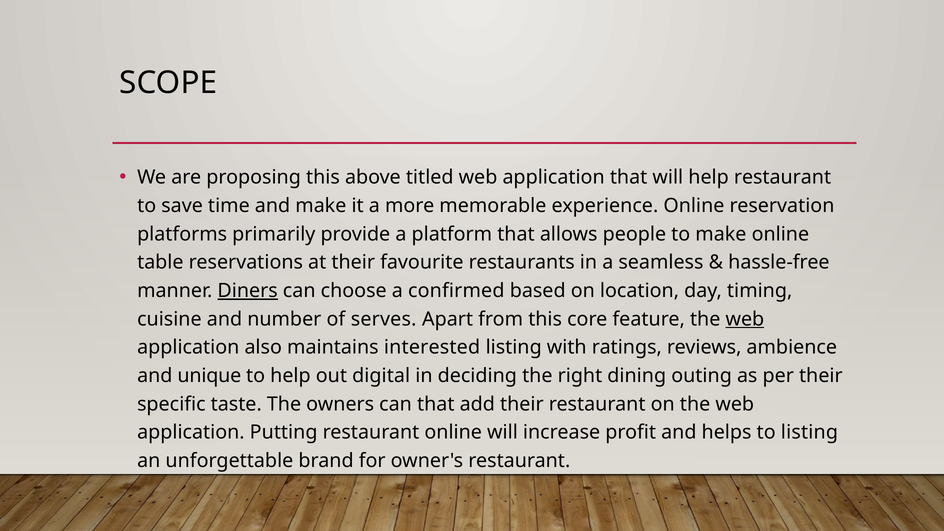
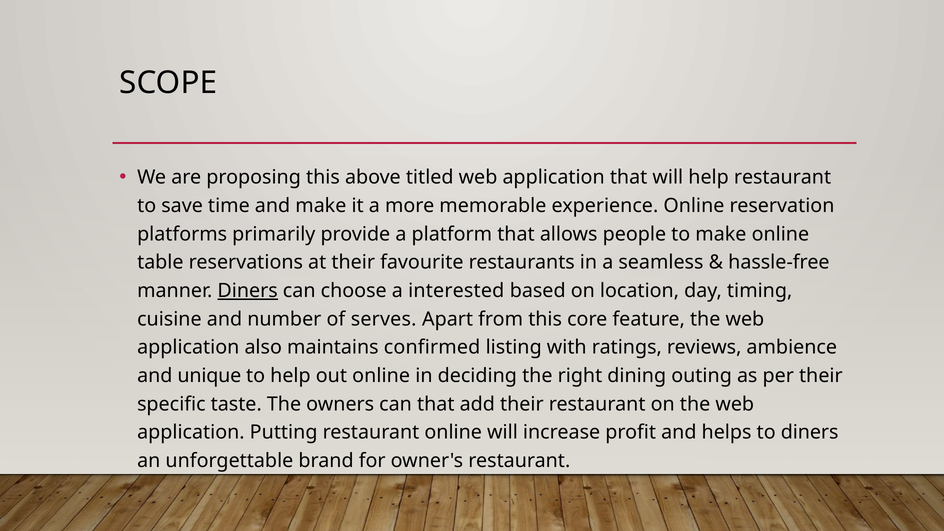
confirmed: confirmed -> interested
web at (745, 319) underline: present -> none
interested: interested -> confirmed
out digital: digital -> online
to listing: listing -> diners
